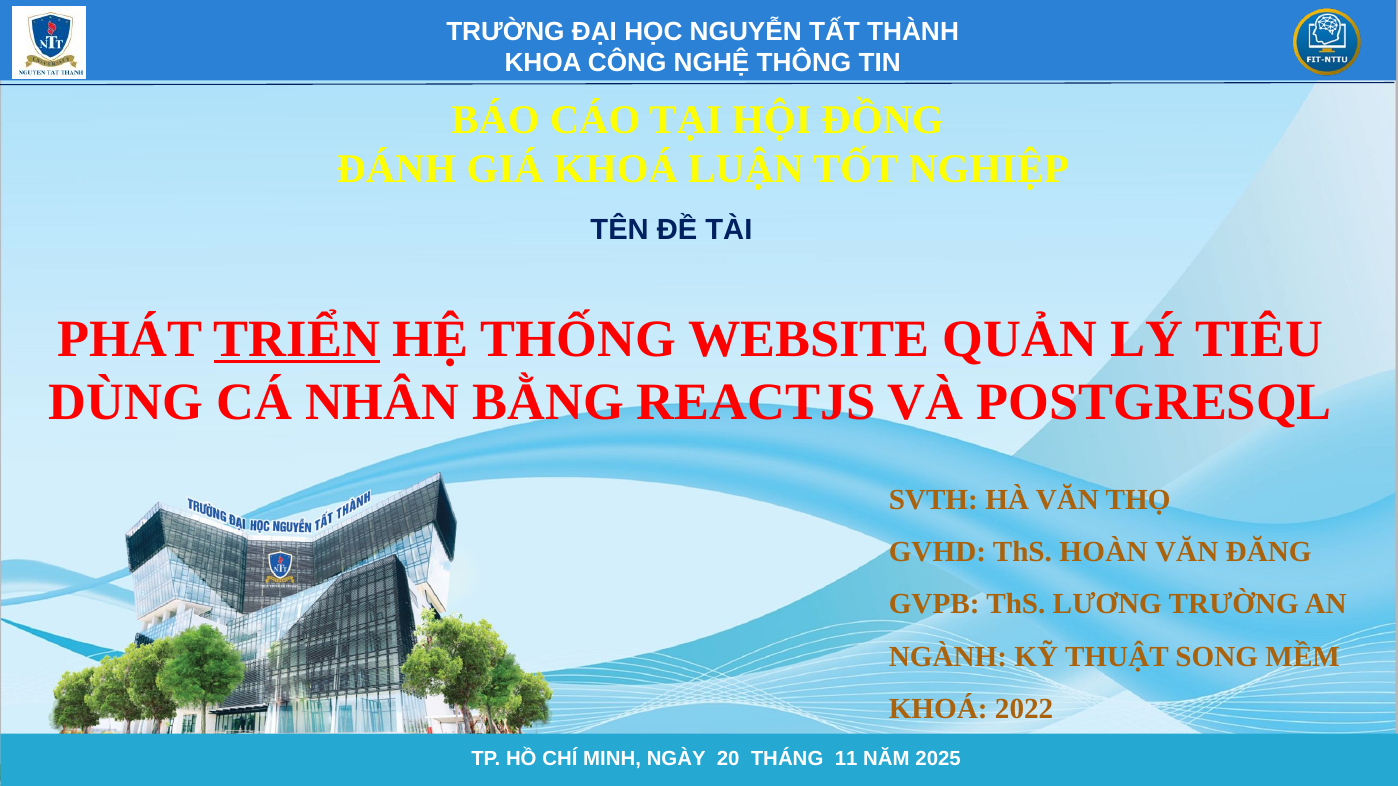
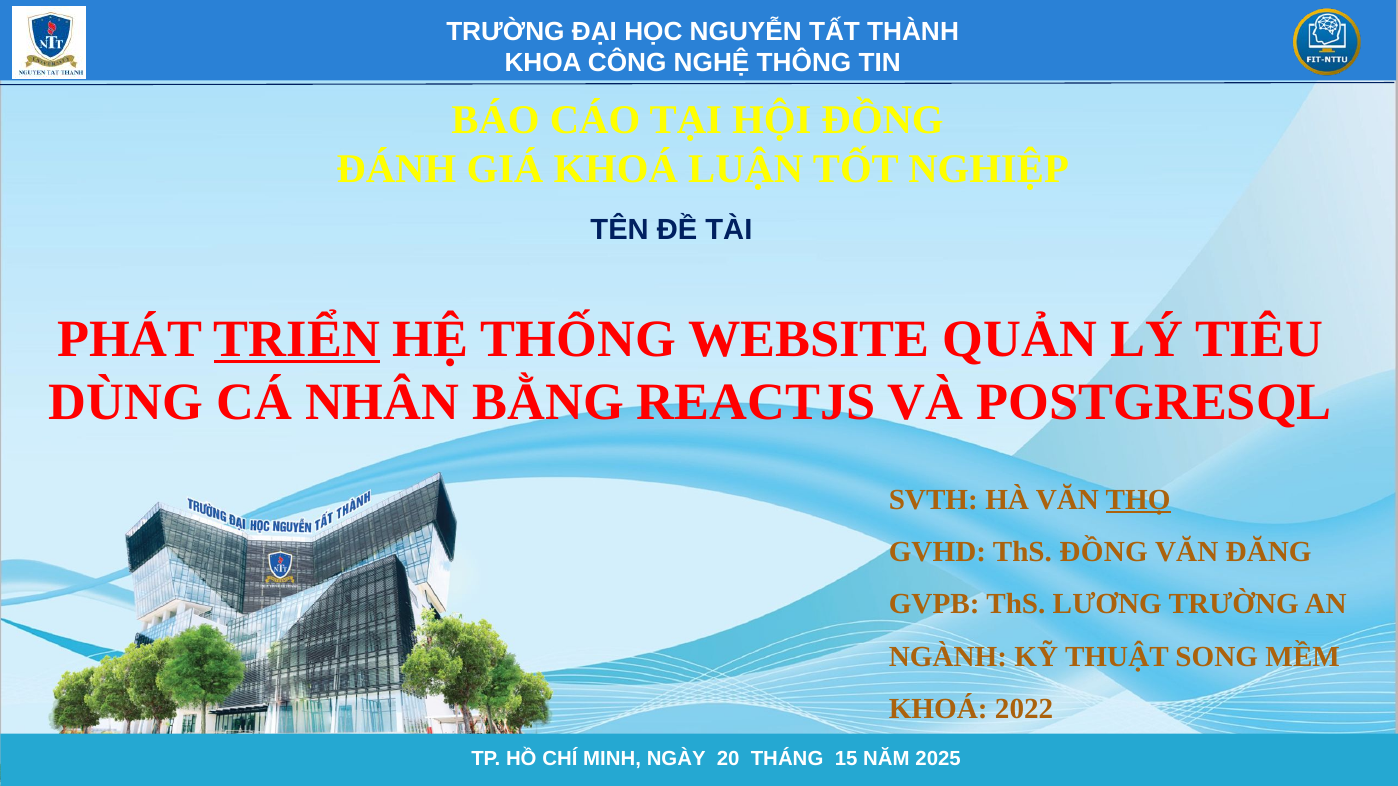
THỌ underline: none -> present
ThS HOÀN: HOÀN -> ĐỒNG
11: 11 -> 15
